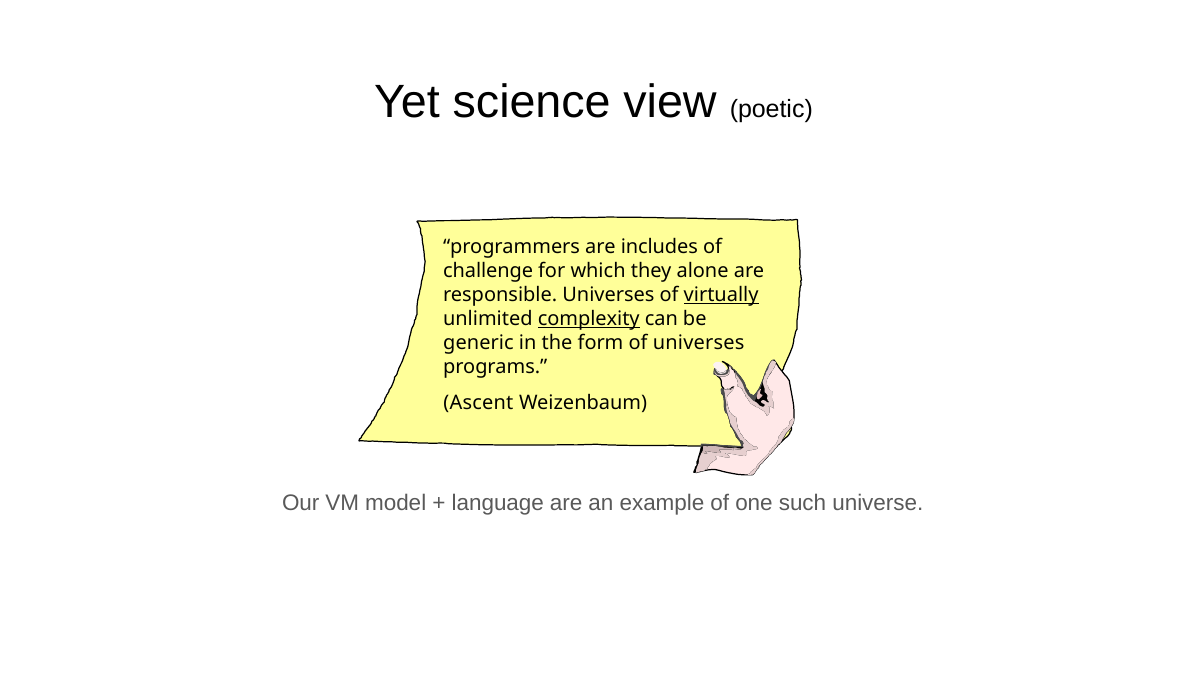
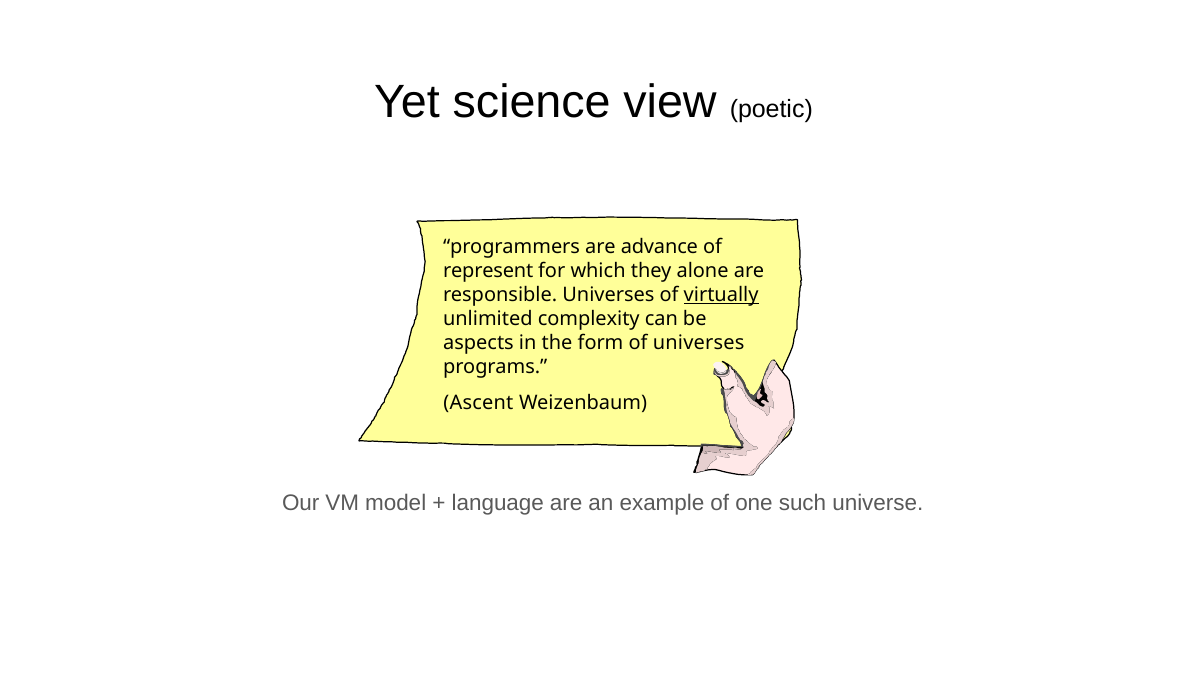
includes: includes -> advance
challenge: challenge -> represent
complexity underline: present -> none
generic: generic -> aspects
